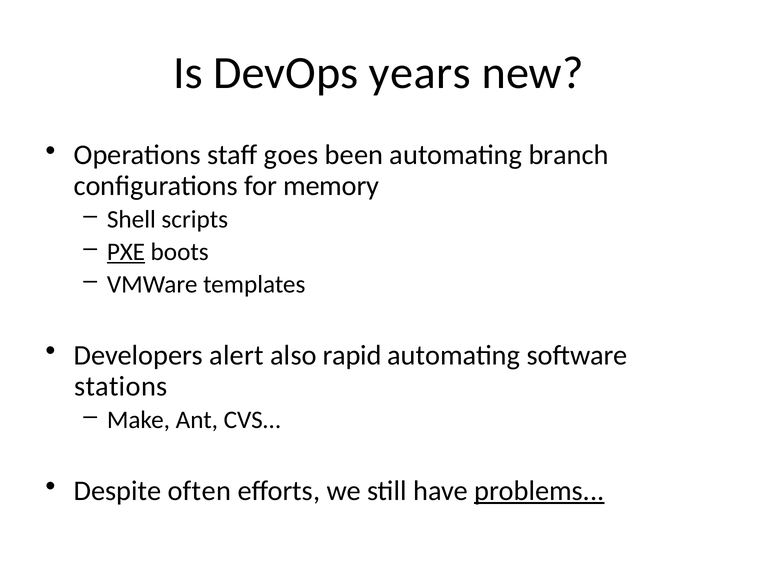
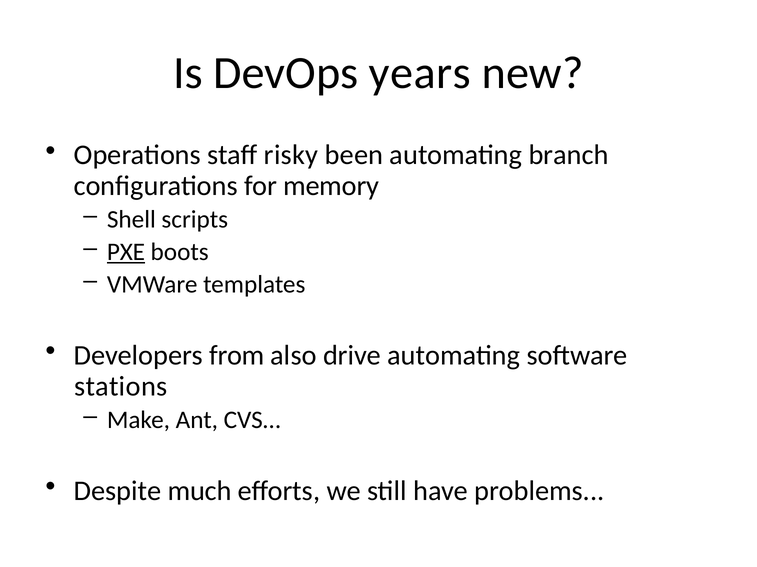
goes: goes -> risky
alert: alert -> from
rapid: rapid -> drive
often: often -> much
problems underline: present -> none
